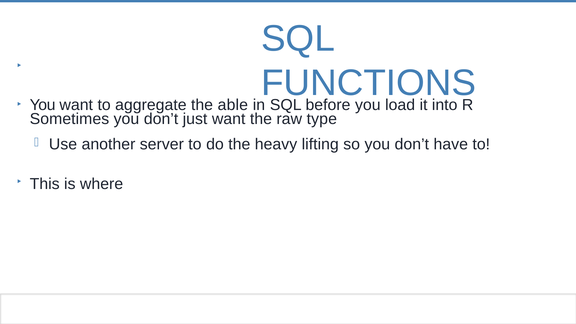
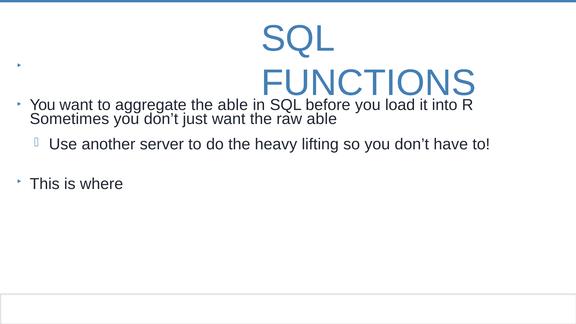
raw type: type -> able
